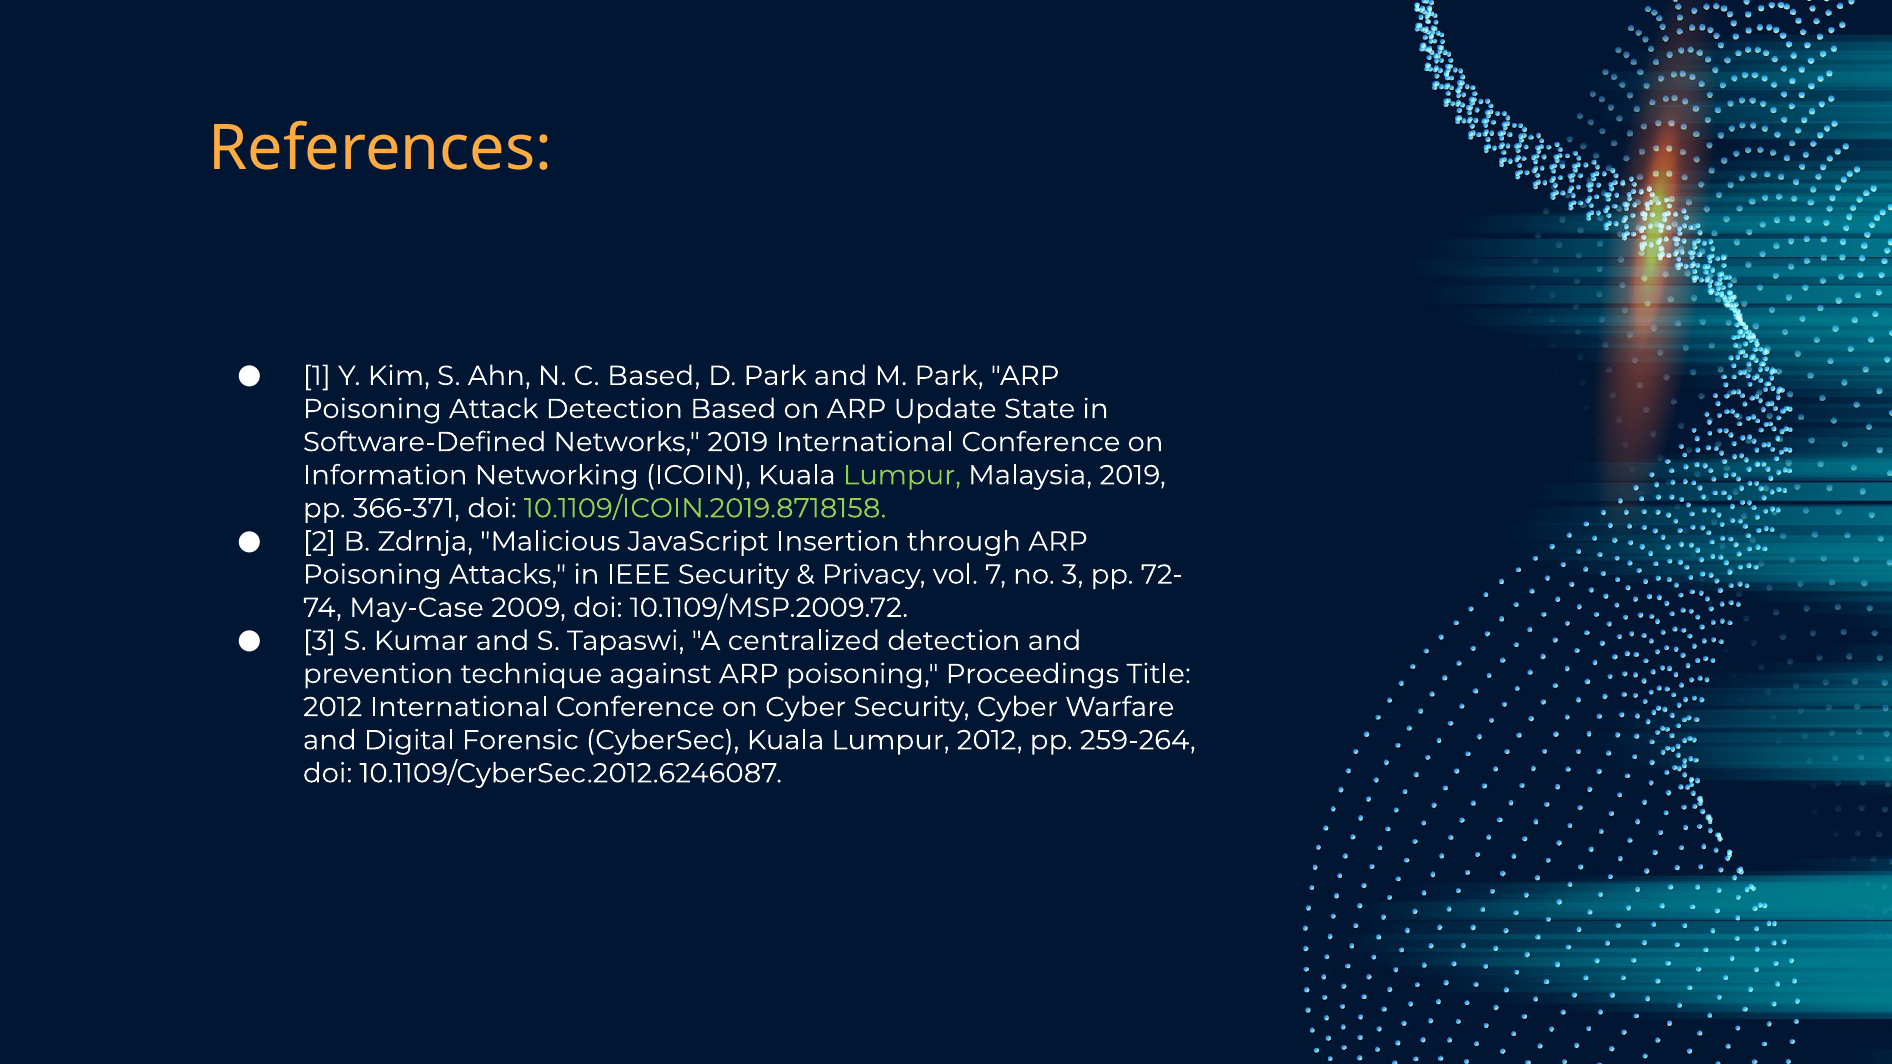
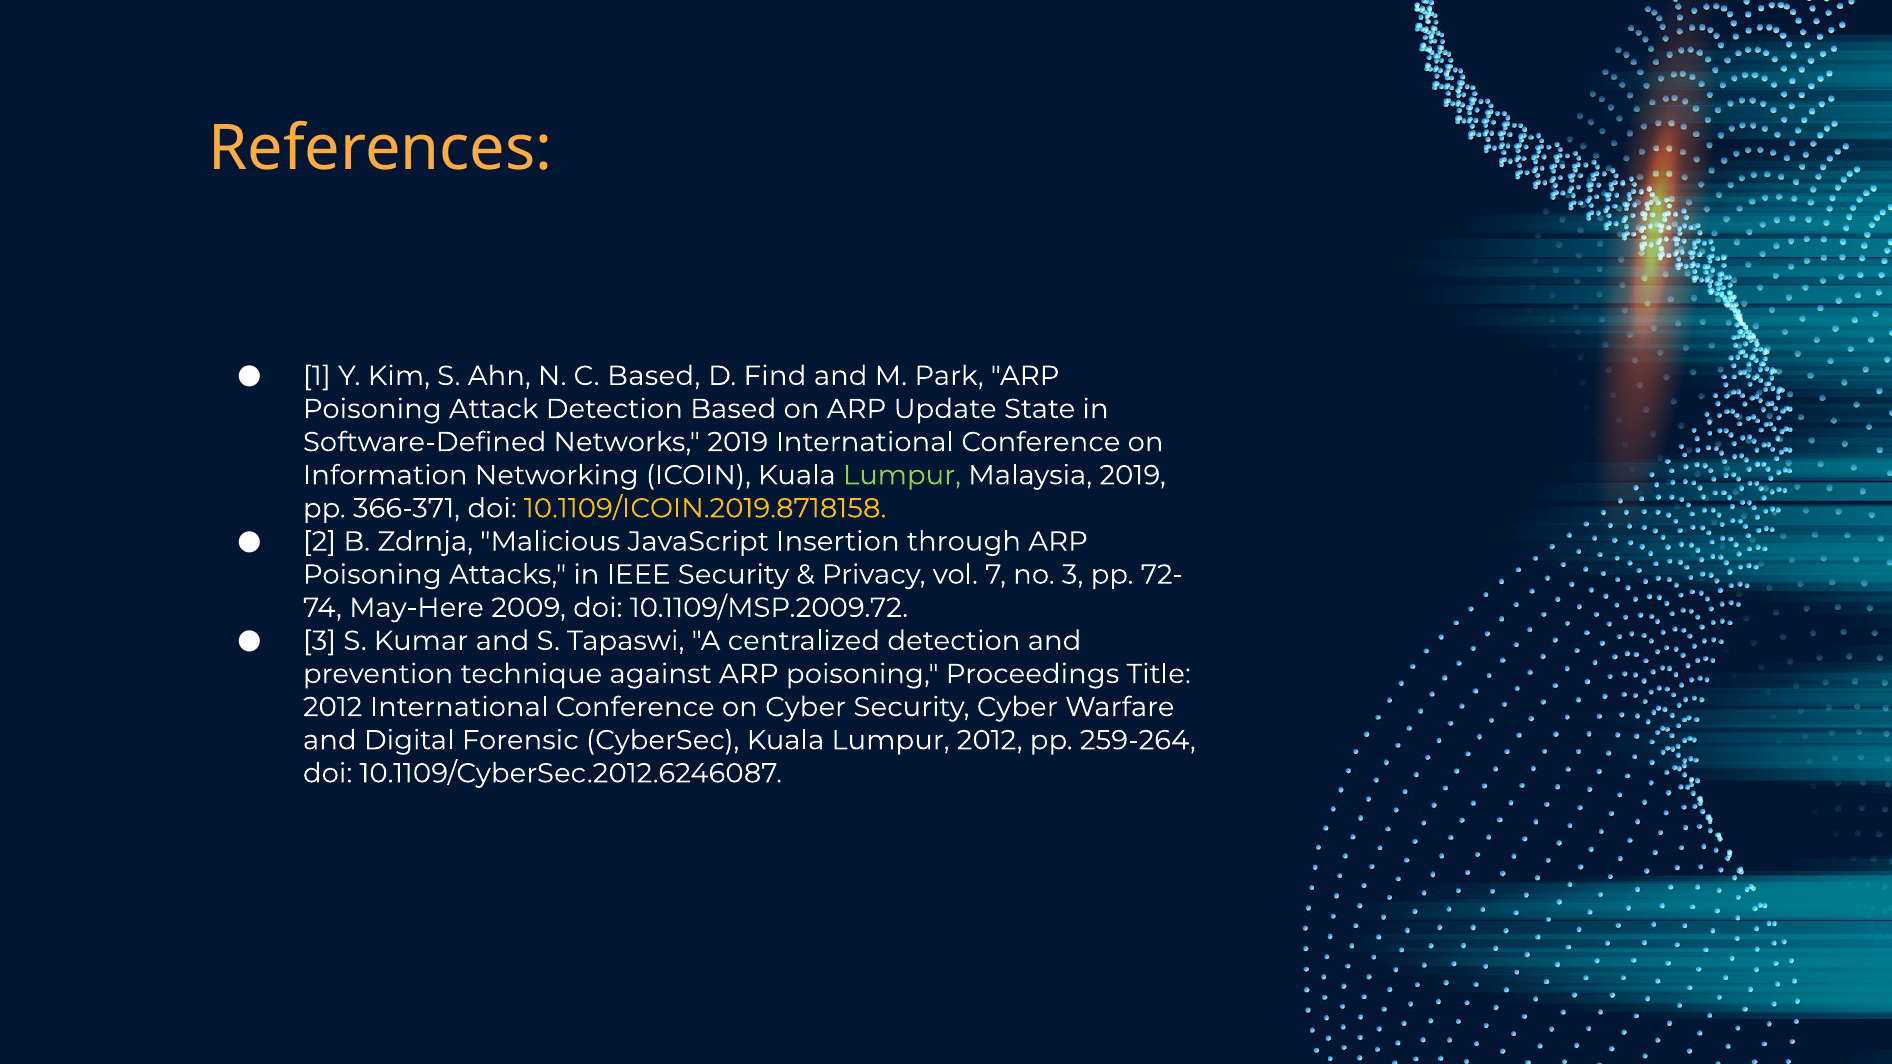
D Park: Park -> Find
10.1109/ICOIN.2019.8718158 colour: light green -> yellow
May-Case: May-Case -> May-Here
